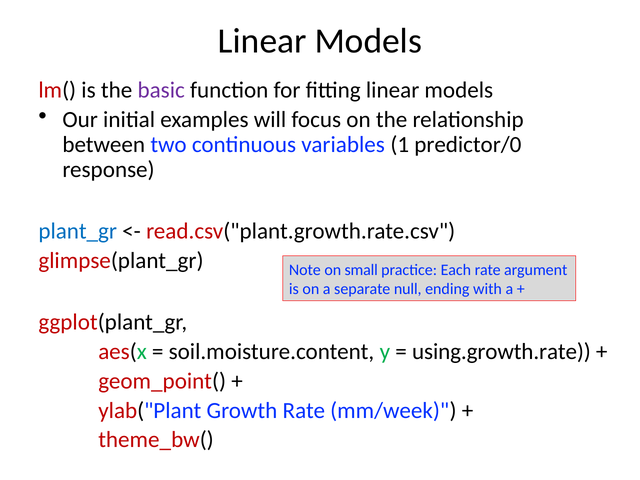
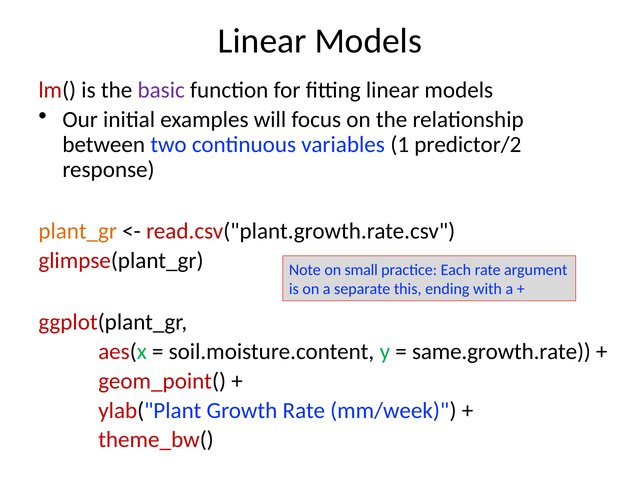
predictor/0: predictor/0 -> predictor/2
plant_gr colour: blue -> orange
null: null -> this
using.growth.rate: using.growth.rate -> same.growth.rate
